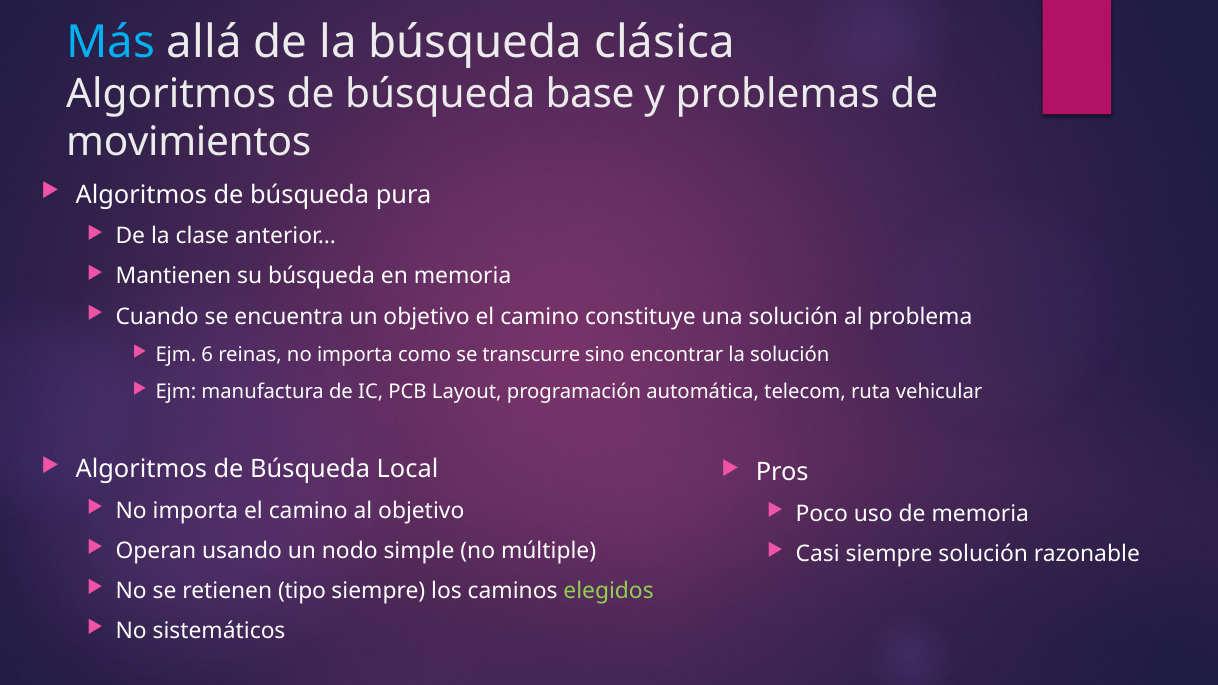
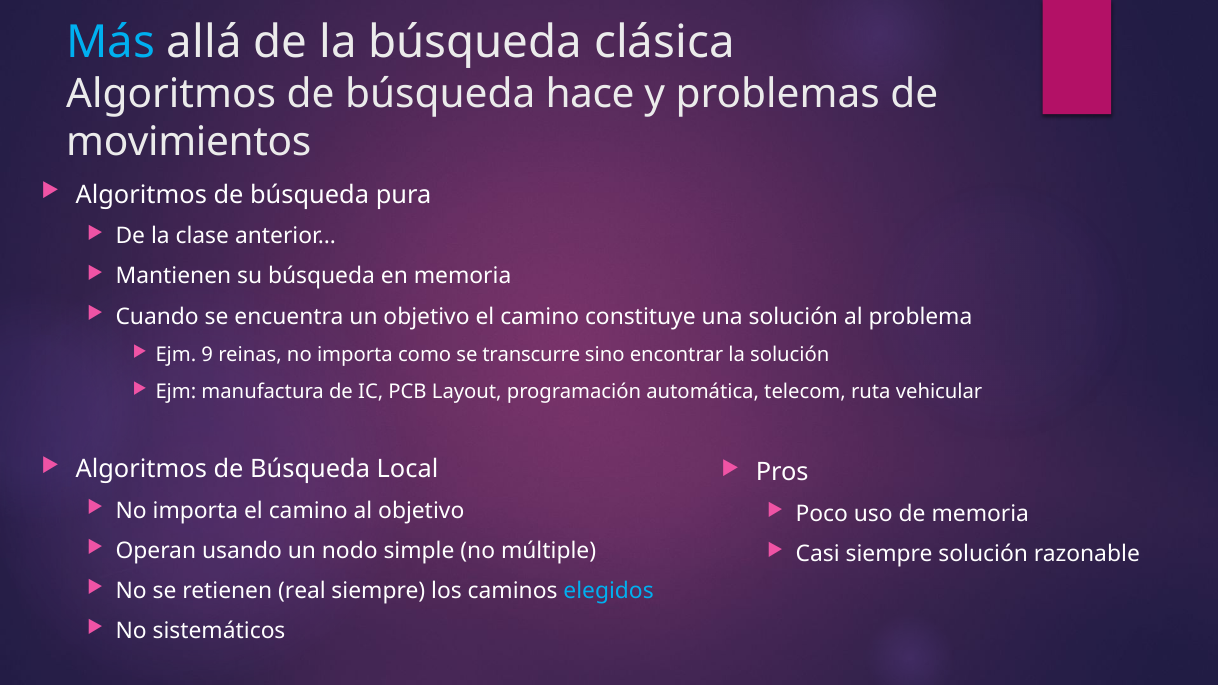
base: base -> hace
6: 6 -> 9
tipo: tipo -> real
elegidos colour: light green -> light blue
